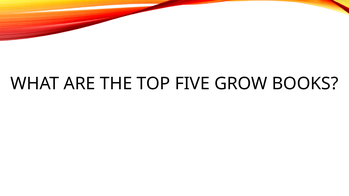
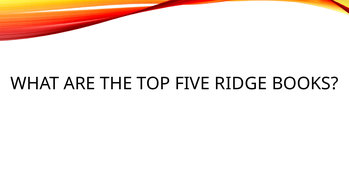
GROW: GROW -> RIDGE
